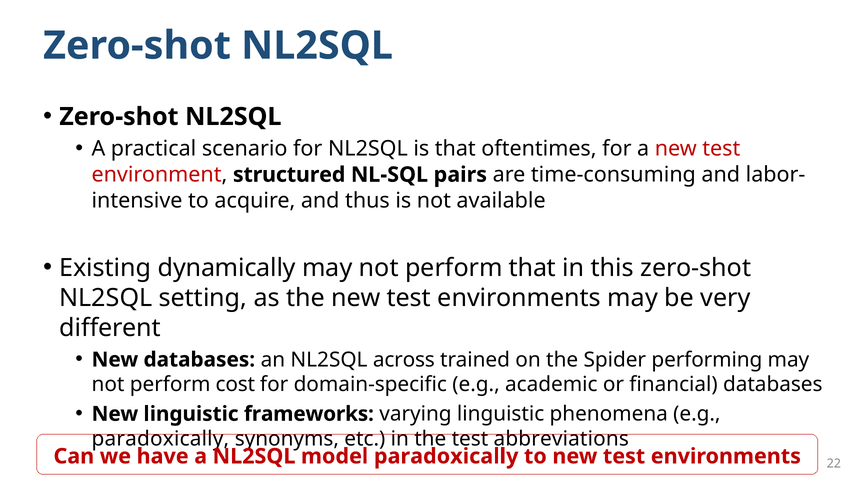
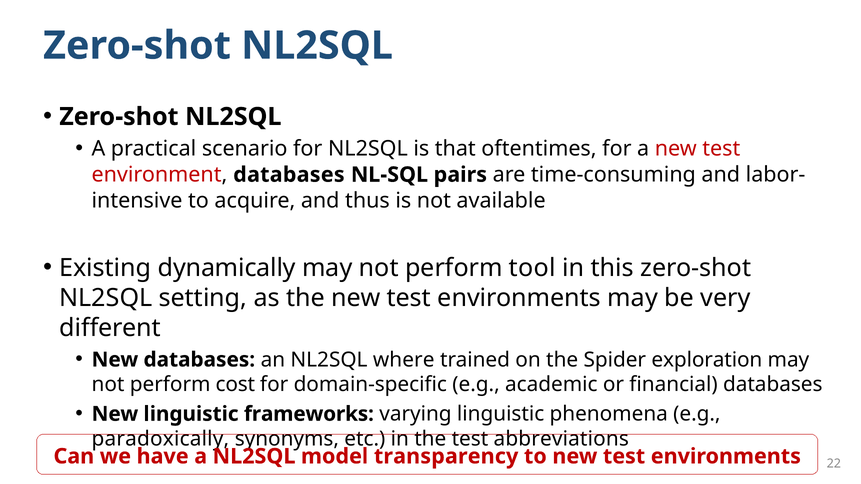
environment structured: structured -> databases
perform that: that -> tool
across: across -> where
performing: performing -> exploration
model paradoxically: paradoxically -> transparency
